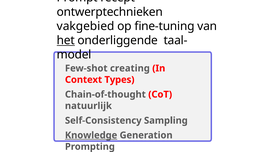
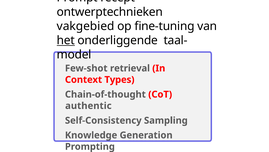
creating: creating -> retrieval
natuurlijk: natuurlijk -> authentic
Knowledge underline: present -> none
